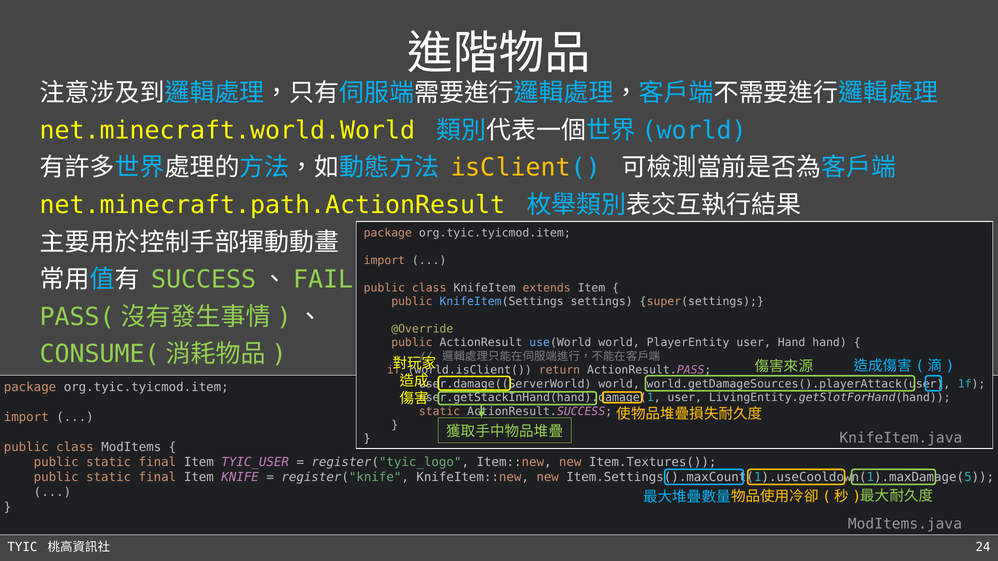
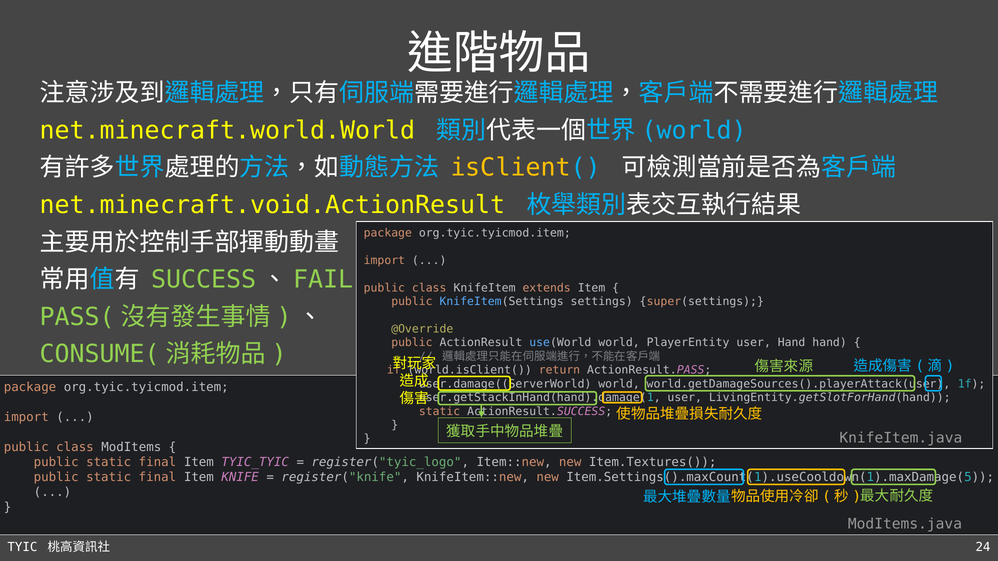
net.minecraft.path.ActionResult: net.minecraft.path.ActionResult -> net.minecraft.void.ActionResult
TYIC_USER: TYIC_USER -> TYIC_TYIC
